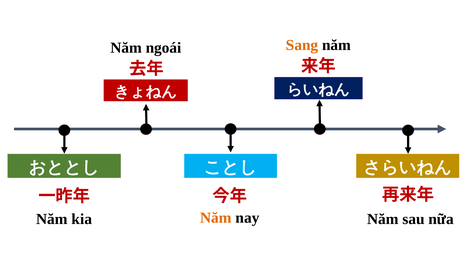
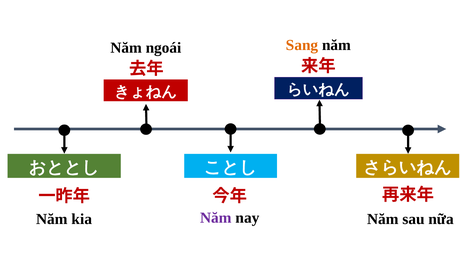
Năm at (216, 219) colour: orange -> purple
